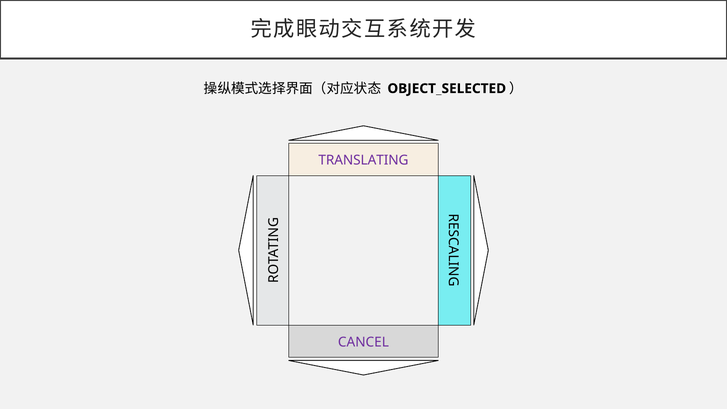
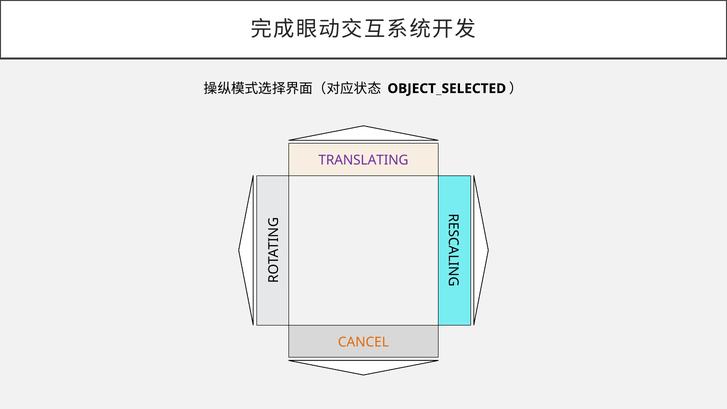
CANCEL colour: purple -> orange
